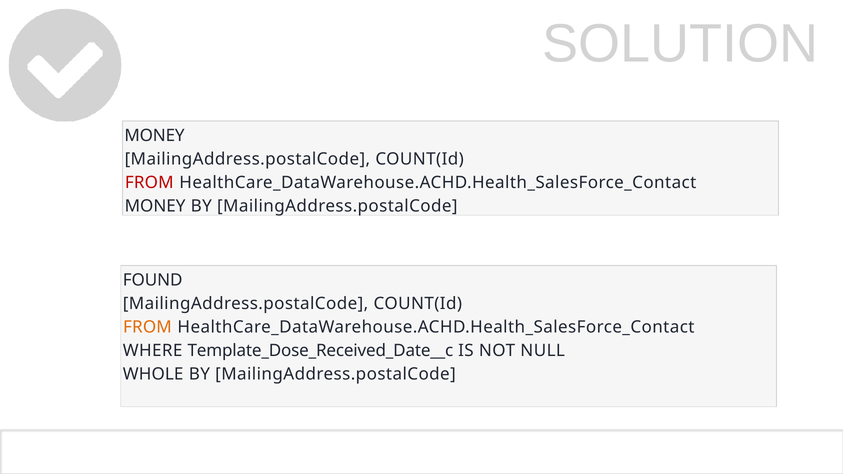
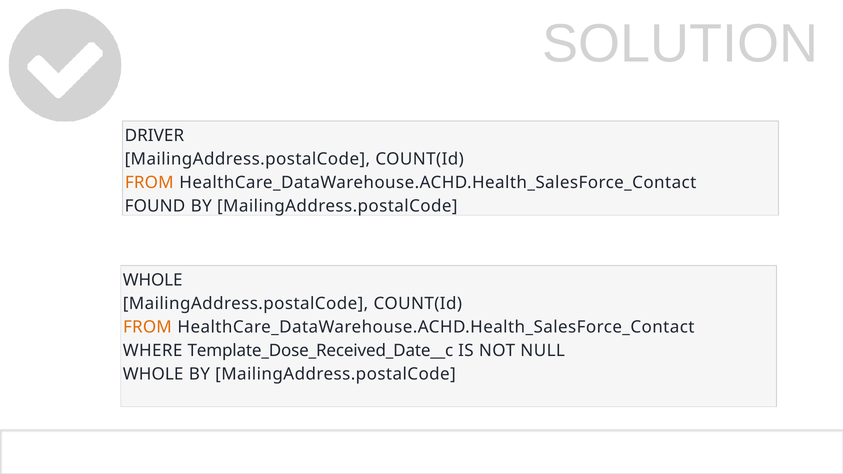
MONEY at (155, 136): MONEY -> DRIVER
FROM at (149, 183) colour: red -> orange
MONEY at (155, 206): MONEY -> FOUND
FOUND at (153, 280): FOUND -> WHOLE
